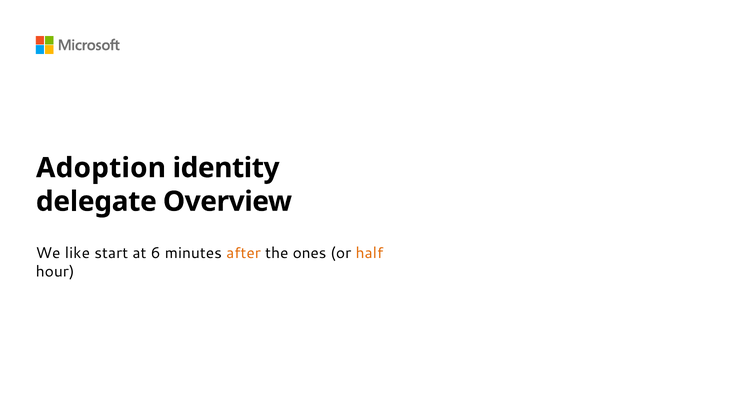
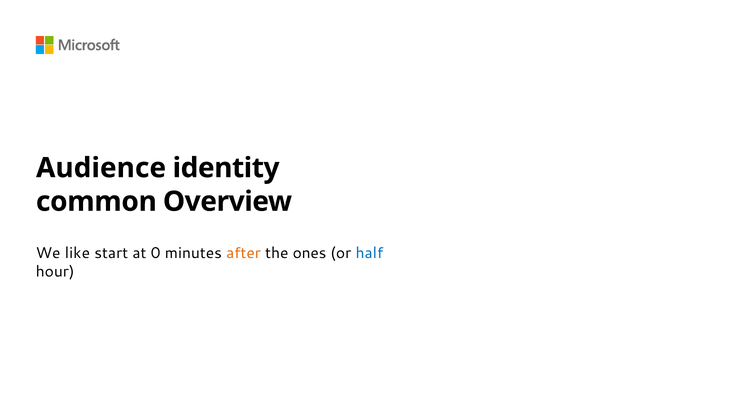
Adoption: Adoption -> Audience
delegate: delegate -> common
6: 6 -> 0
half colour: orange -> blue
